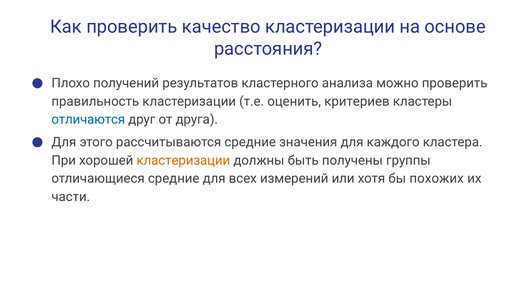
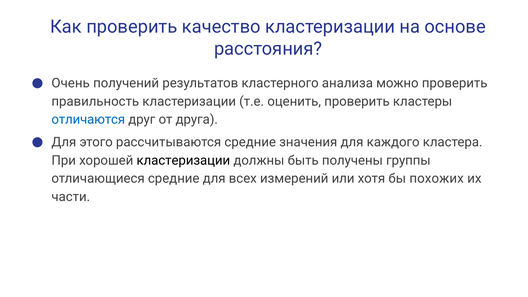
Плохо: Плохо -> Очень
оценить критериев: критериев -> проверить
кластеризации at (183, 160) colour: orange -> black
